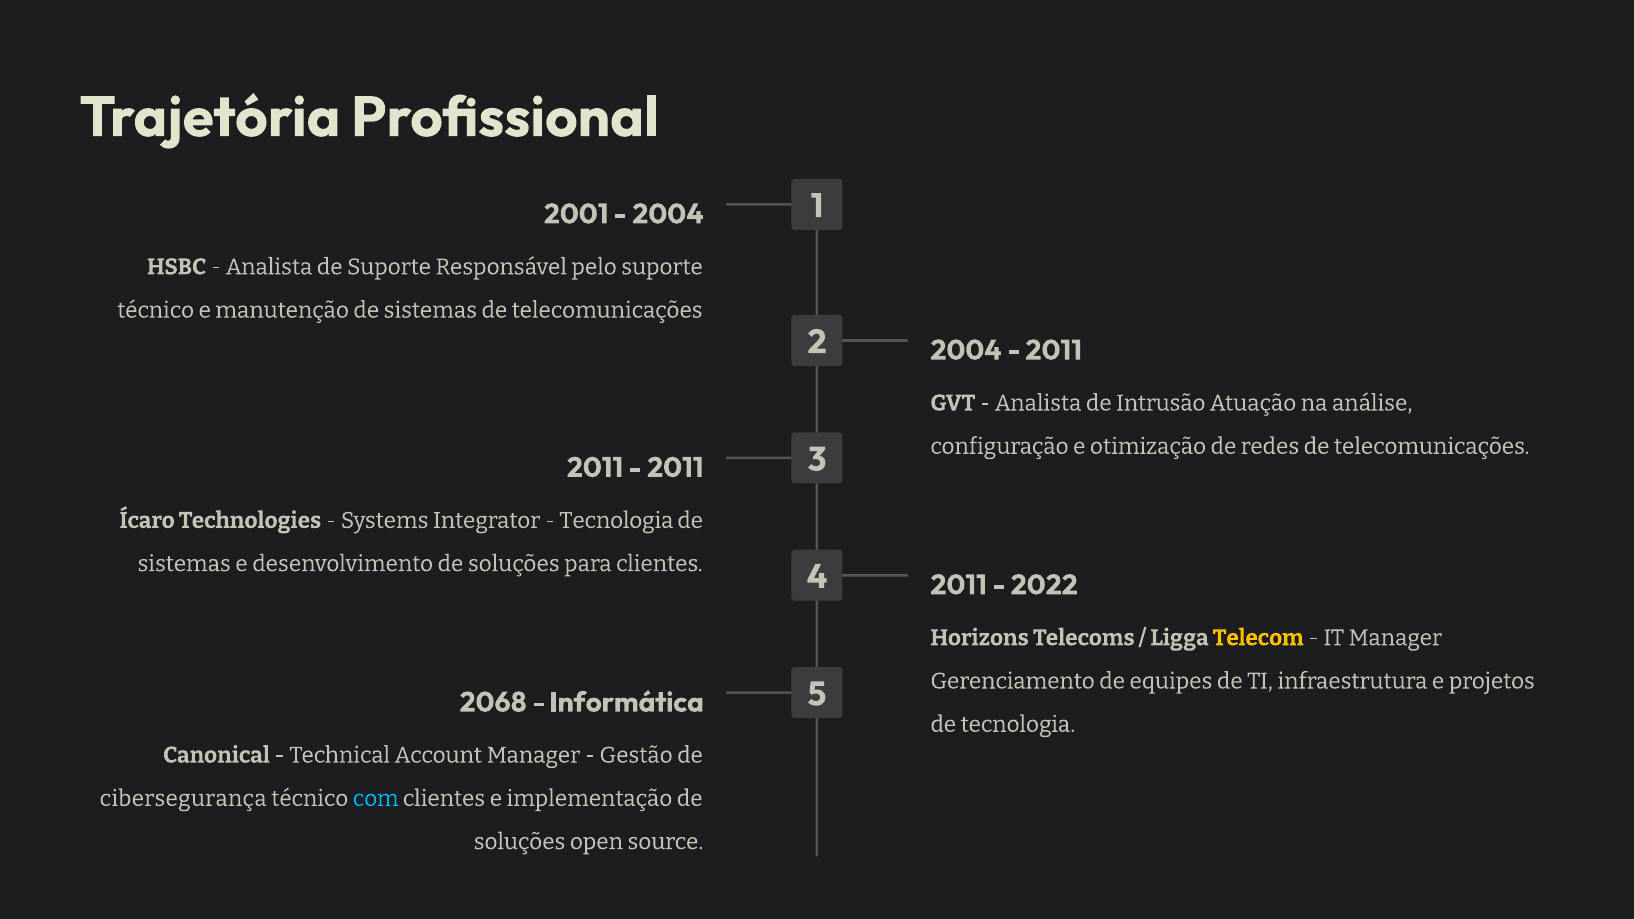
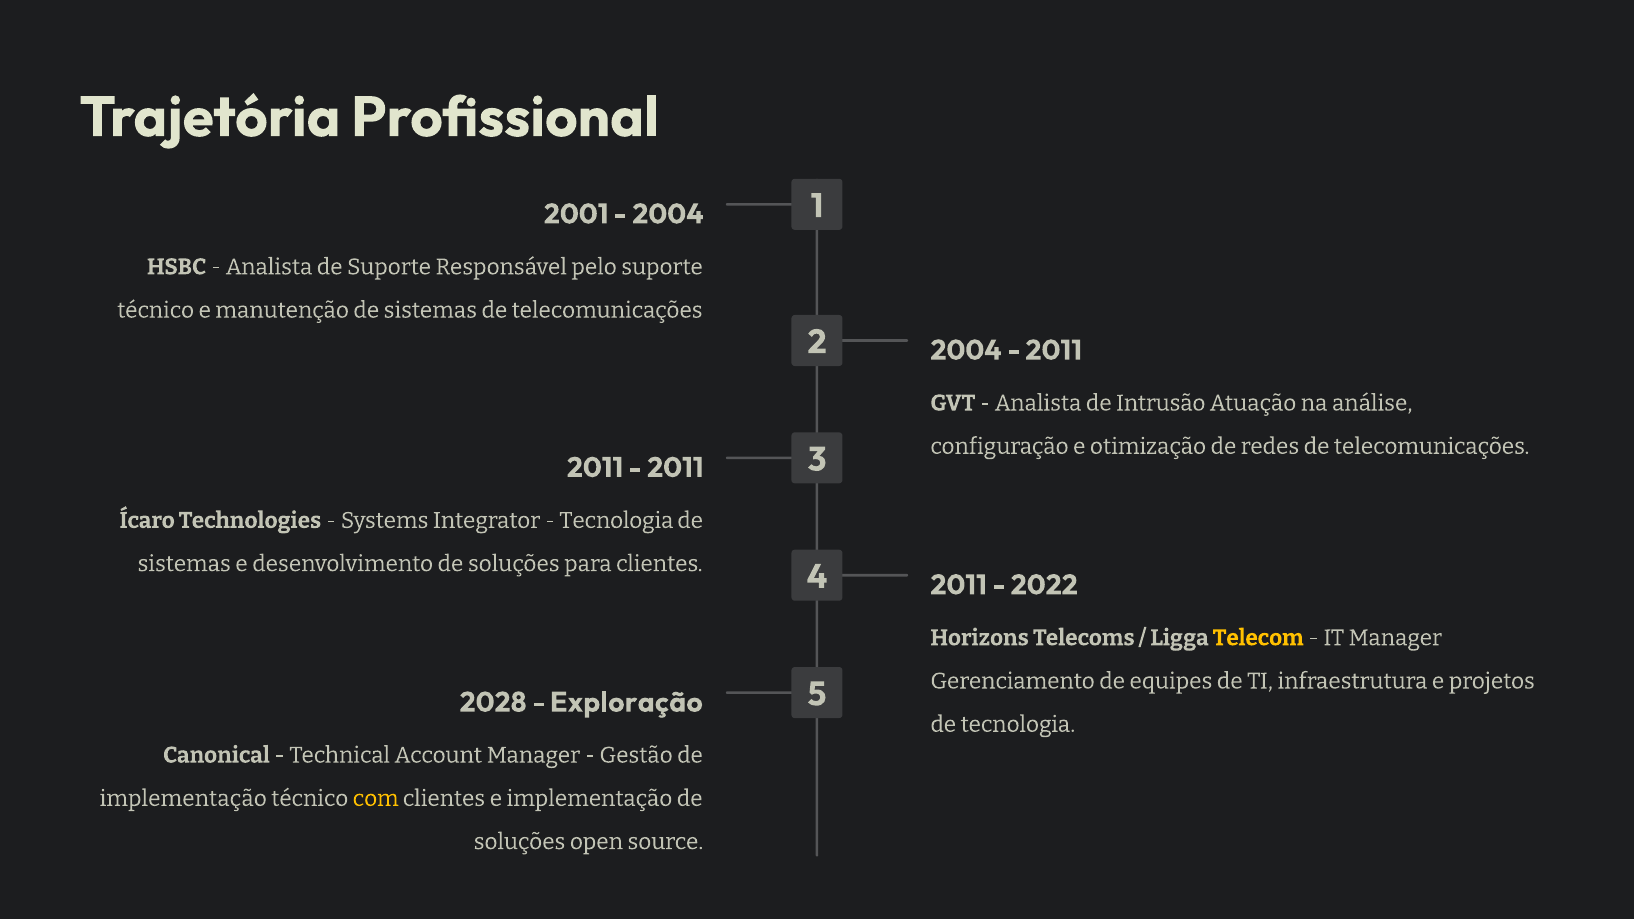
2068: 2068 -> 2028
Informática: Informática -> Exploração
cibersegurança at (183, 799): cibersegurança -> implementação
com colour: light blue -> yellow
